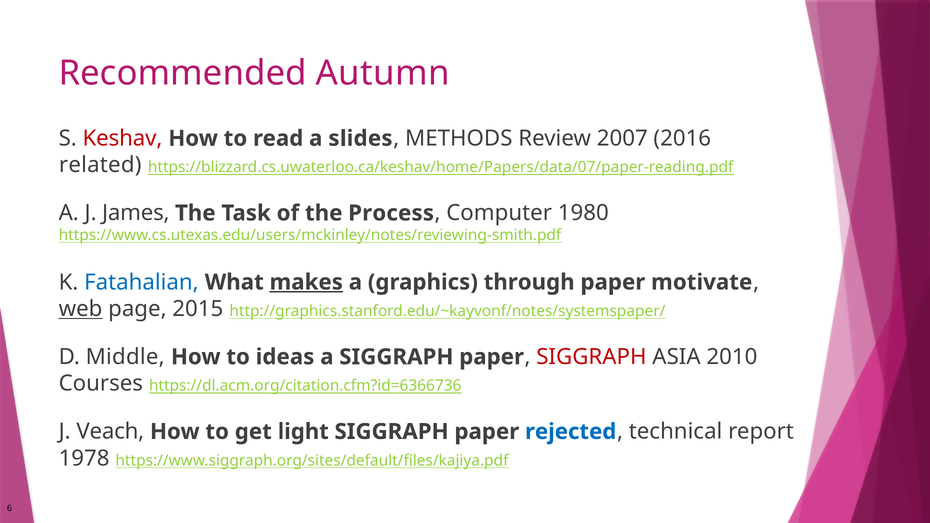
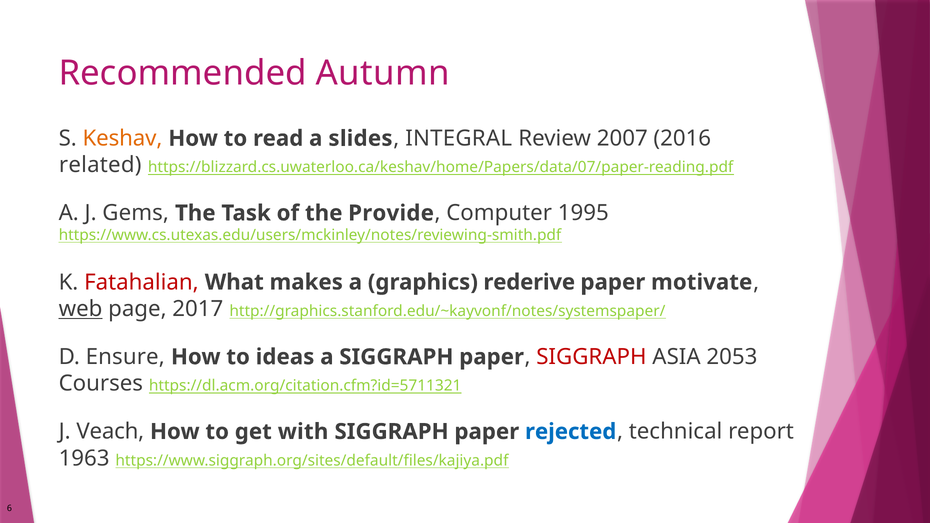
Keshav colour: red -> orange
METHODS: METHODS -> INTEGRAL
James: James -> Gems
Process: Process -> Provide
1980: 1980 -> 1995
Fatahalian colour: blue -> red
makes underline: present -> none
through: through -> rederive
2015: 2015 -> 2017
Middle: Middle -> Ensure
2010: 2010 -> 2053
https://dl.acm.org/citation.cfm?id=6366736: https://dl.acm.org/citation.cfm?id=6366736 -> https://dl.acm.org/citation.cfm?id=5711321
light: light -> with
1978: 1978 -> 1963
